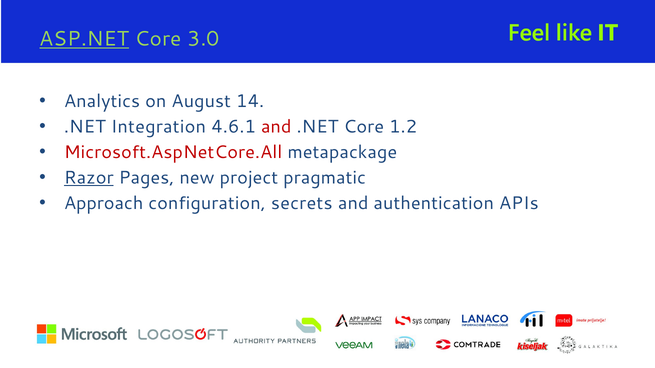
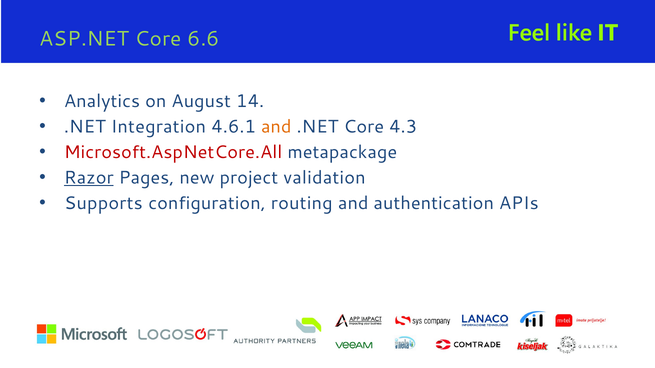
ASP.NET underline: present -> none
3.0: 3.0 -> 6.6
and at (276, 127) colour: red -> orange
1.2: 1.2 -> 4.3
pragmatic: pragmatic -> validation
Approach: Approach -> Supports
secrets: secrets -> routing
